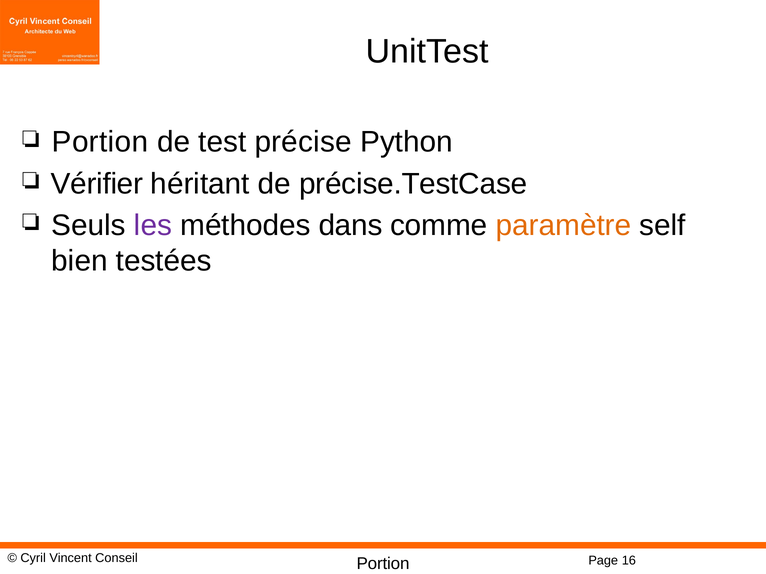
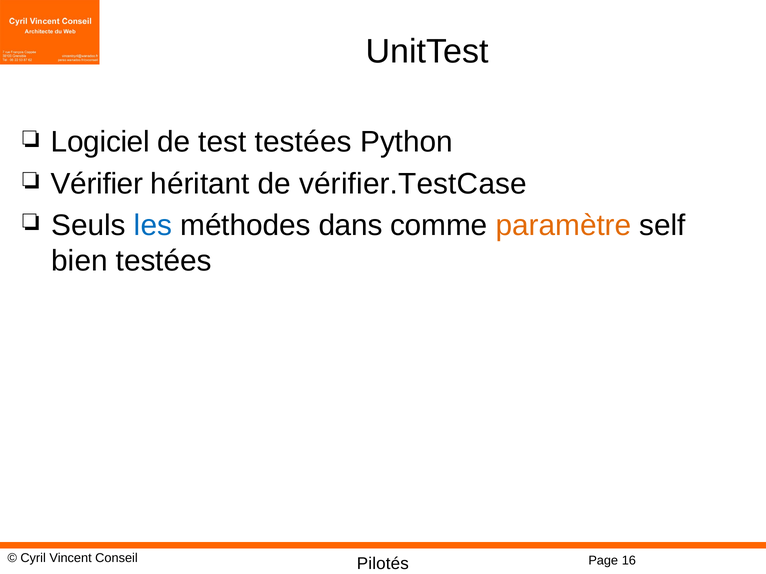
Portion at (100, 142): Portion -> Logiciel
test précise: précise -> testées
précise.TestCase: précise.TestCase -> vérifier.TestCase
les colour: purple -> blue
Portion at (383, 564): Portion -> Pilotés
